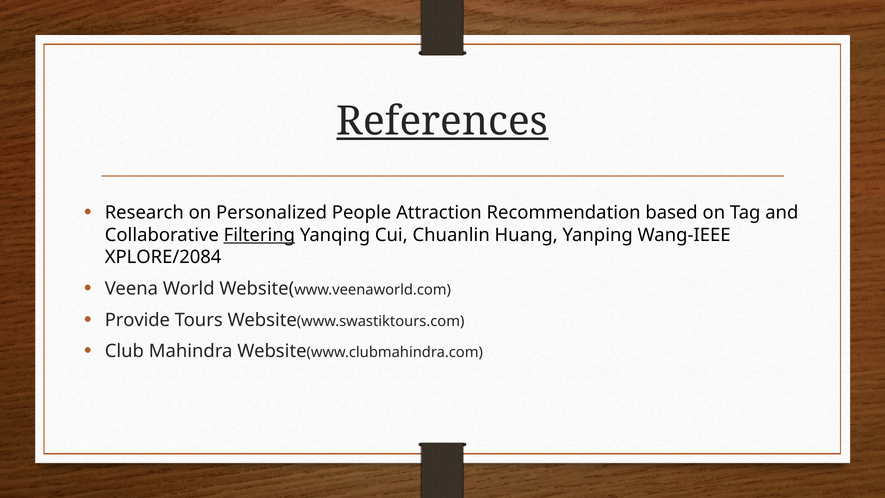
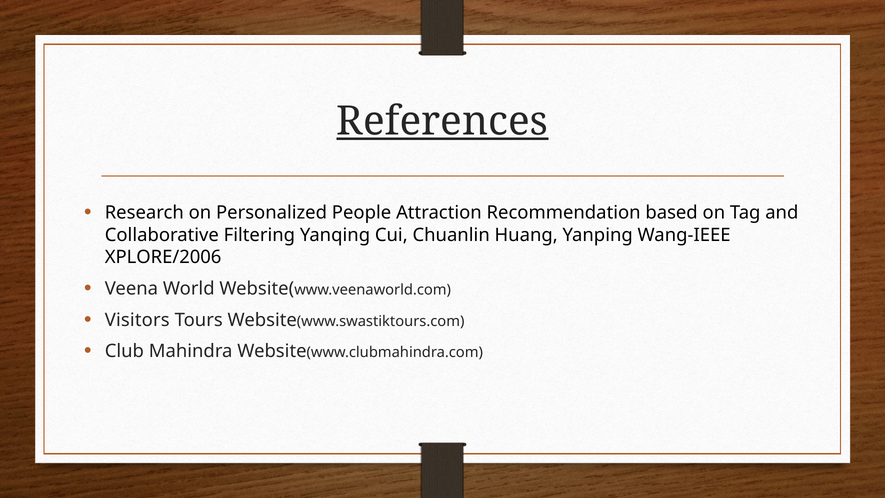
Filtering underline: present -> none
XPLORE/2084: XPLORE/2084 -> XPLORE/2006
Provide: Provide -> Visitors
